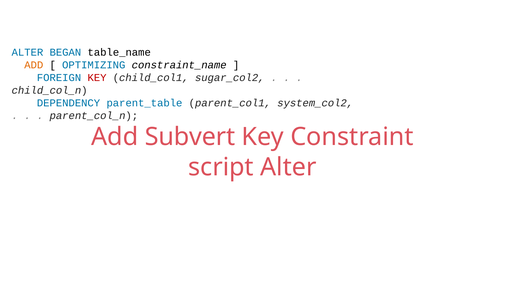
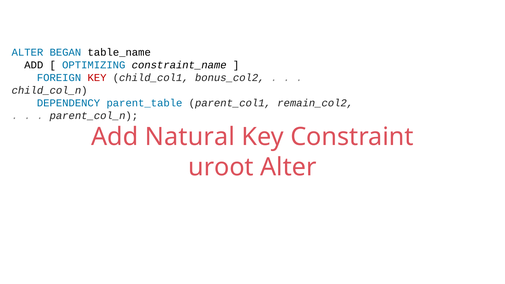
ADD at (34, 65) colour: orange -> black
sugar_col2: sugar_col2 -> bonus_col2
system_col2: system_col2 -> remain_col2
Subvert: Subvert -> Natural
script: script -> uroot
